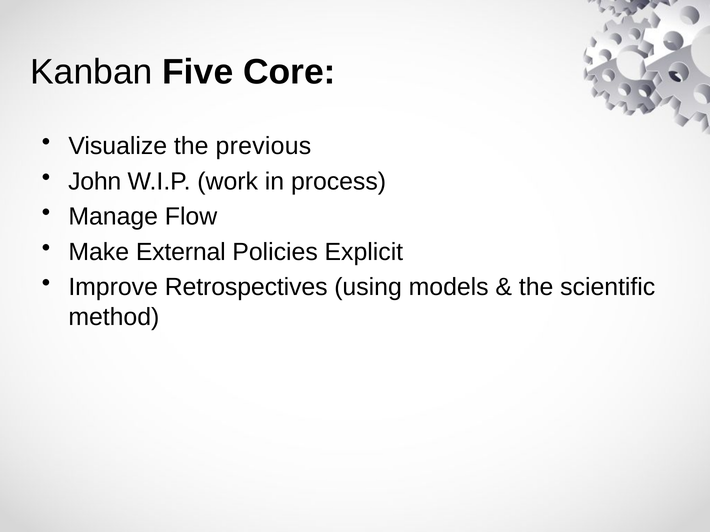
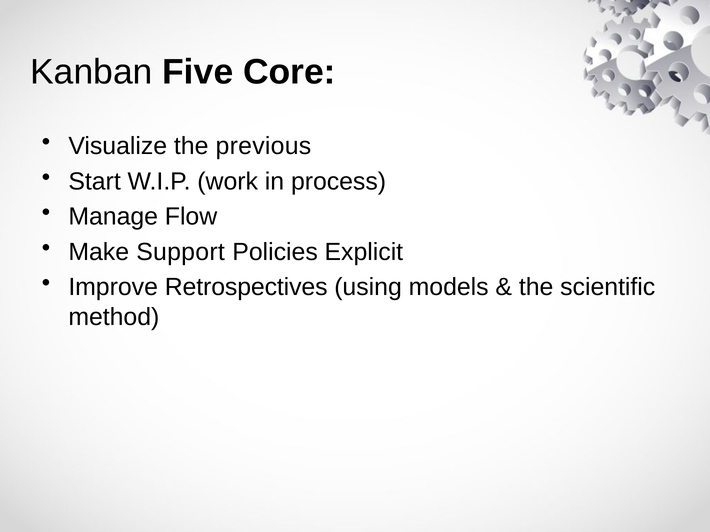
John: John -> Start
External: External -> Support
